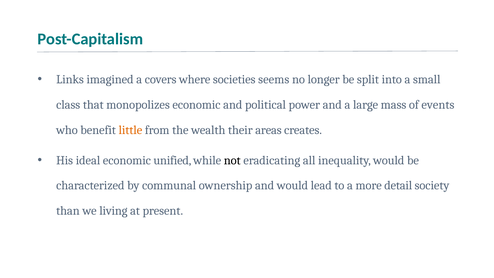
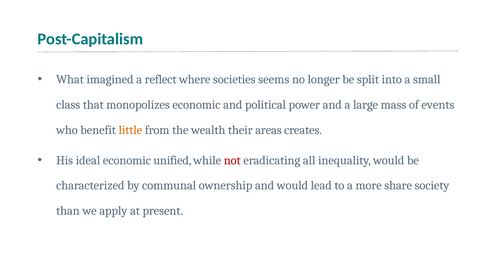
Links: Links -> What
covers: covers -> reflect
not colour: black -> red
detail: detail -> share
living: living -> apply
